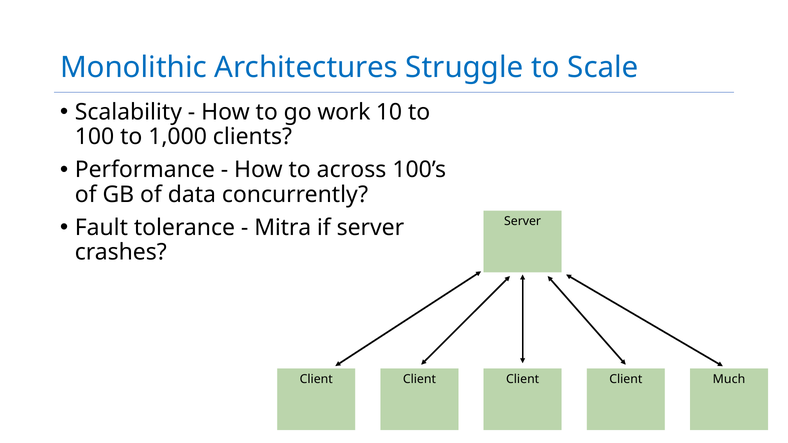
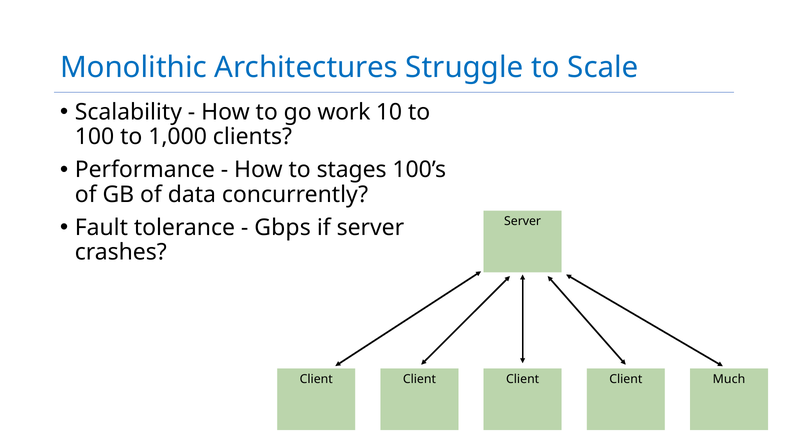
across: across -> stages
Mitra: Mitra -> Gbps
